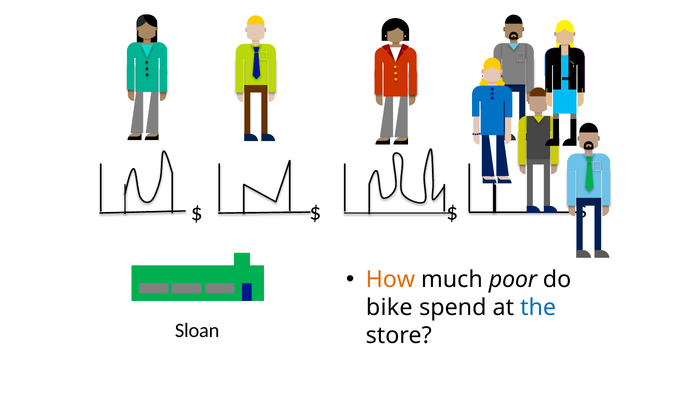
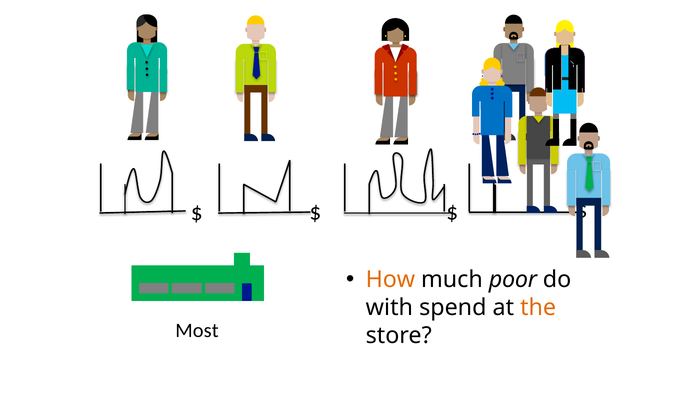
bike: bike -> with
the colour: blue -> orange
Sloan: Sloan -> Most
